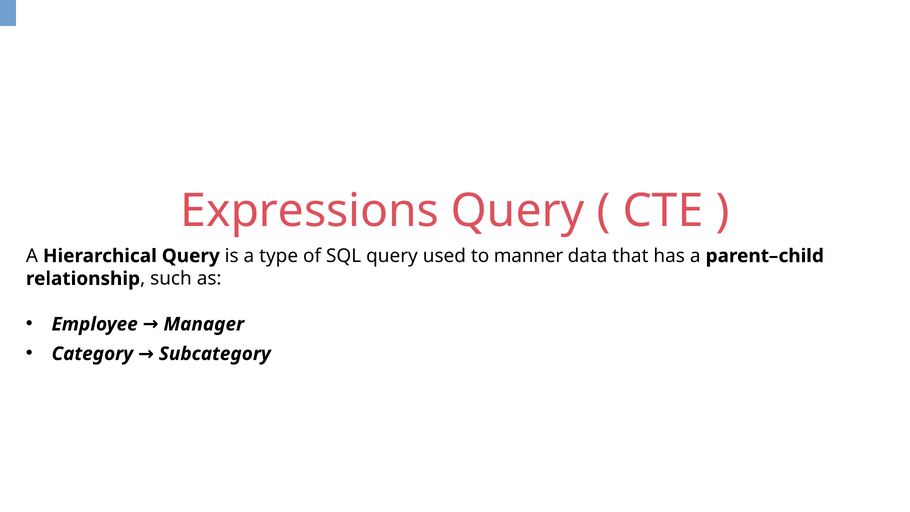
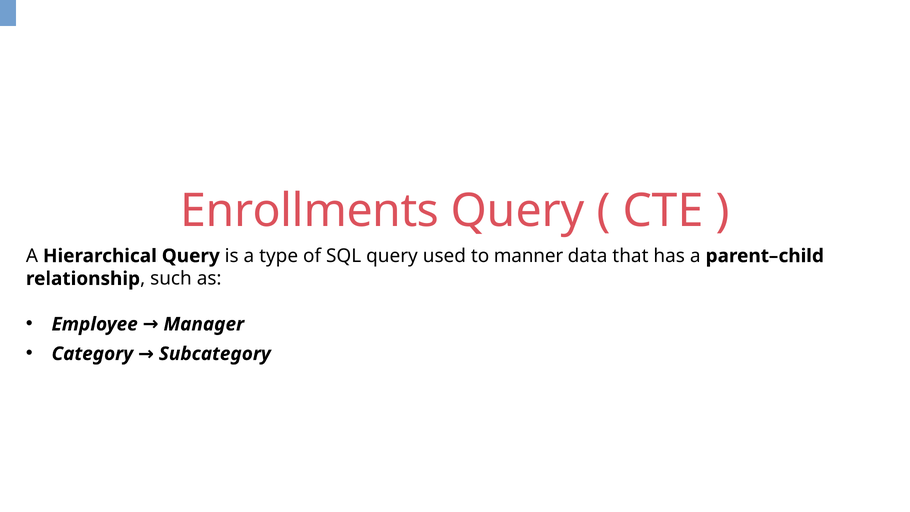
Expressions: Expressions -> Enrollments
